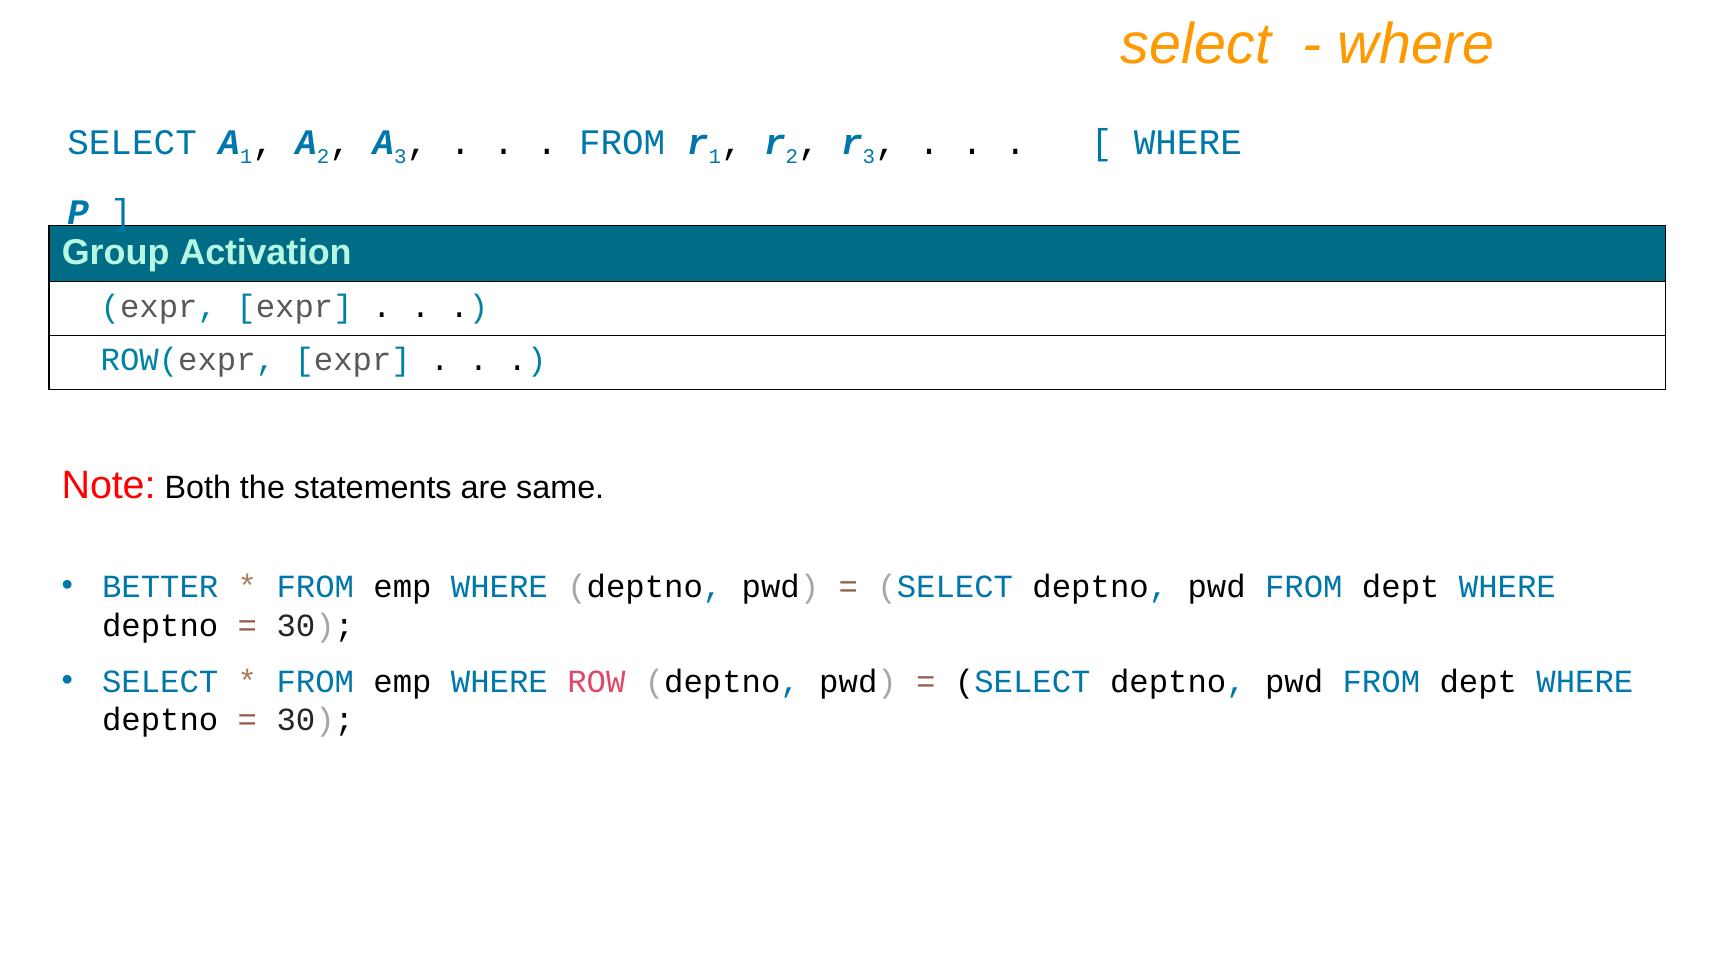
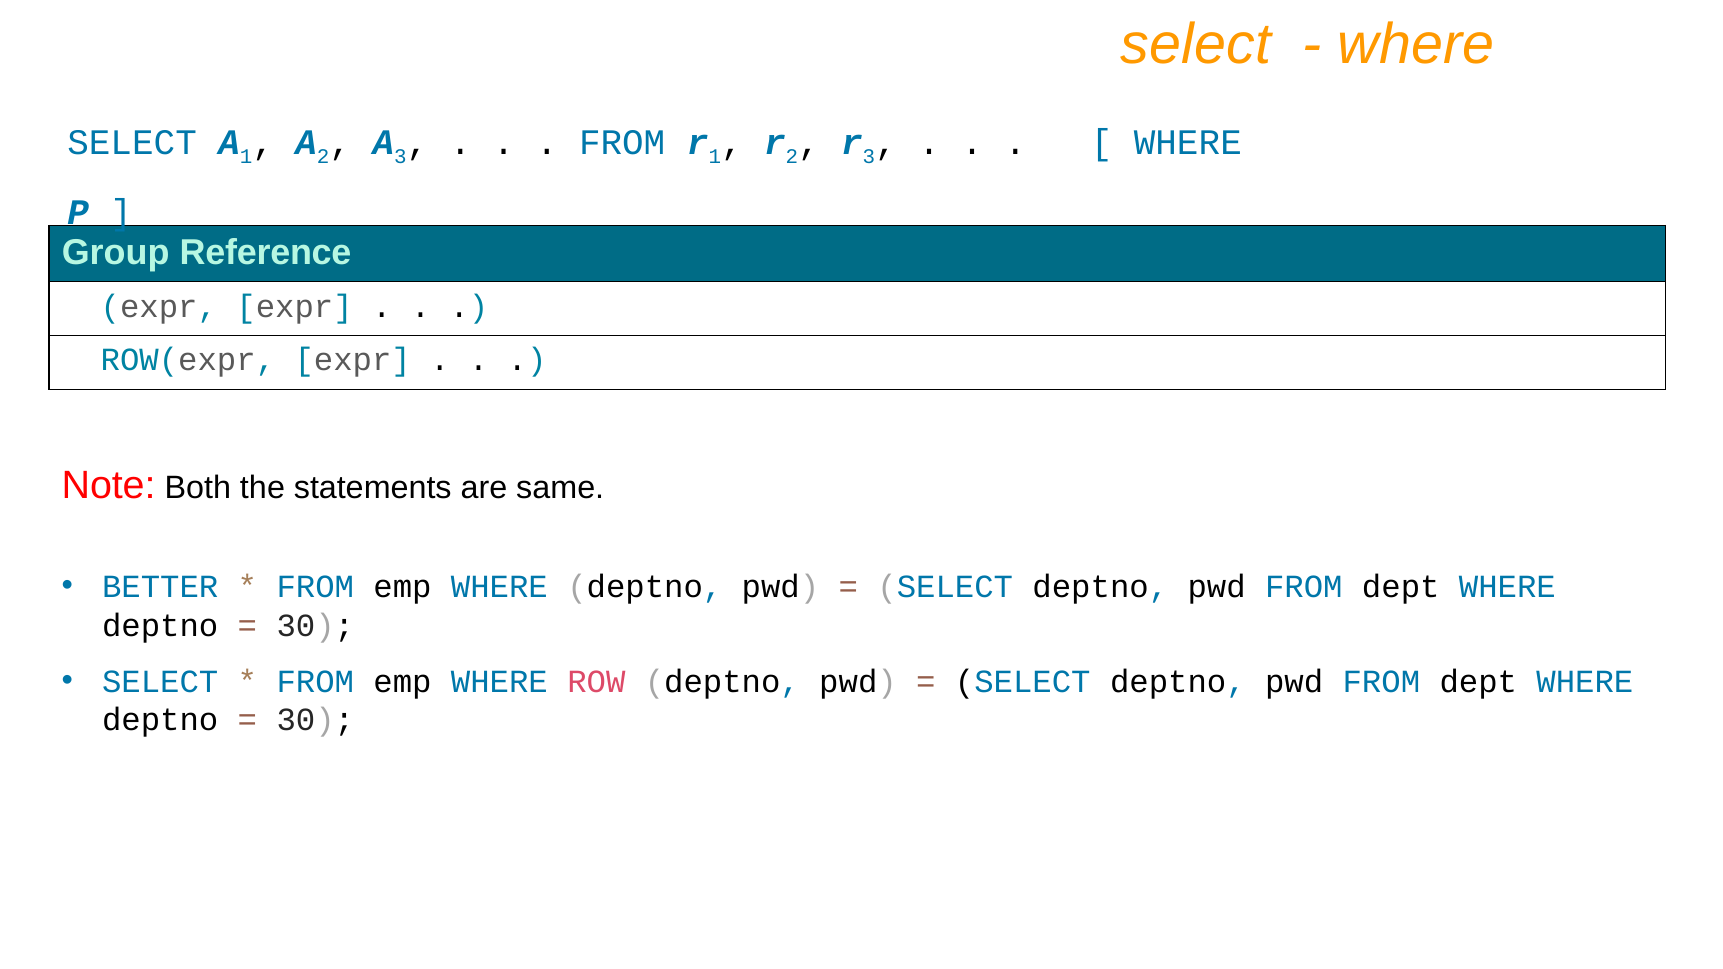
Activation: Activation -> Reference
